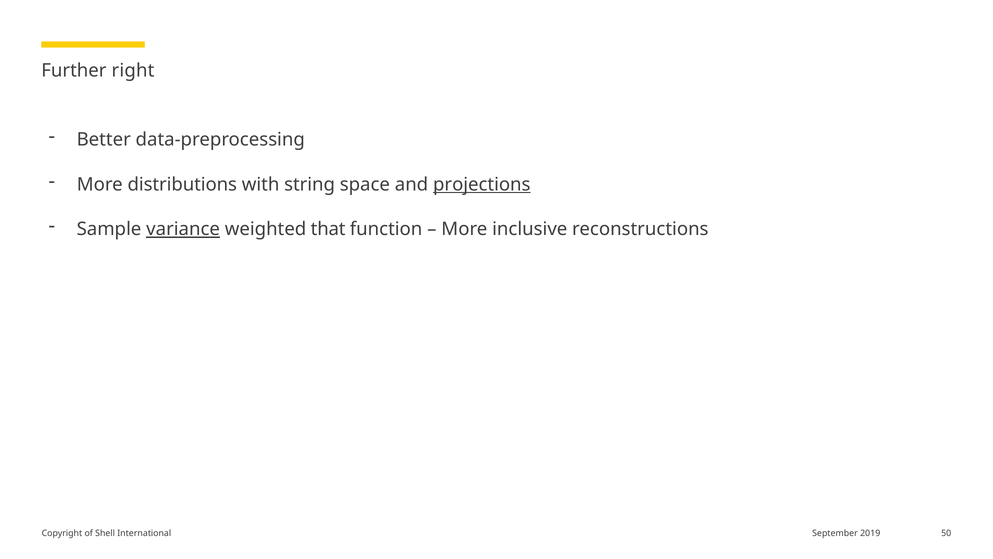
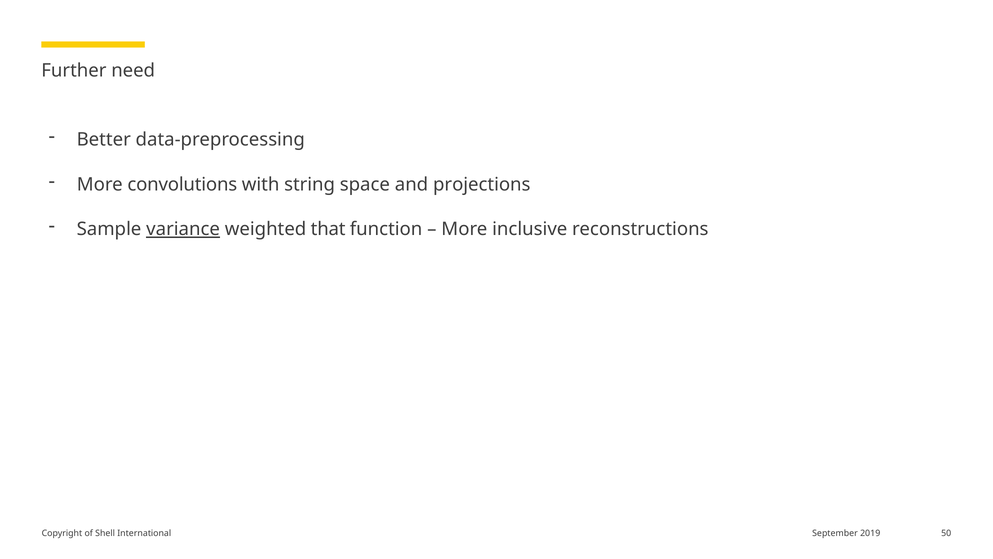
right: right -> need
distributions: distributions -> convolutions
projections underline: present -> none
